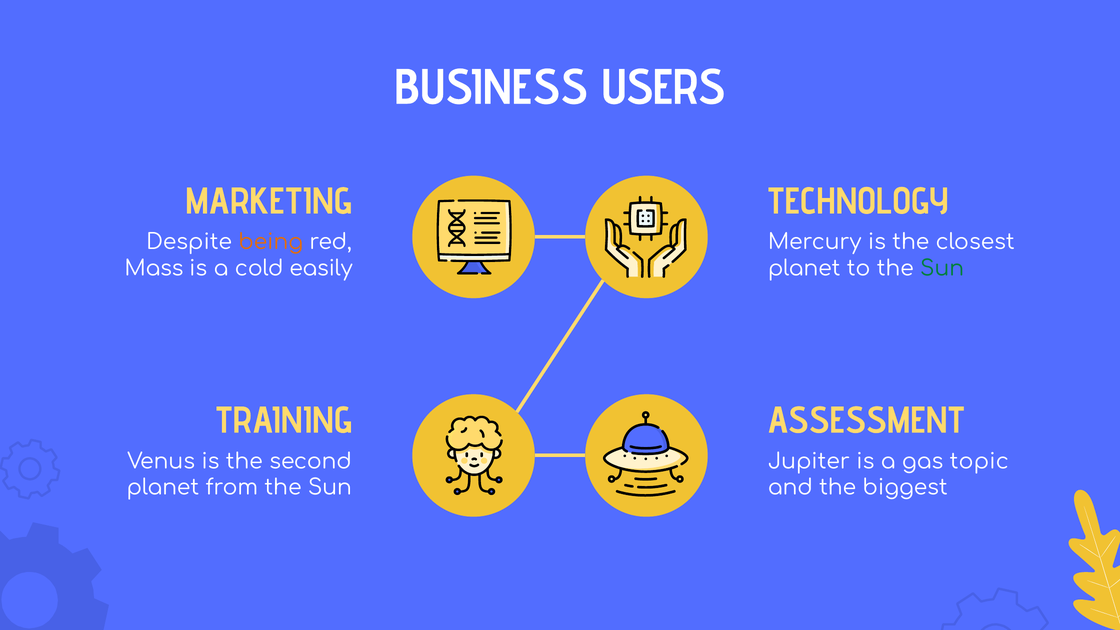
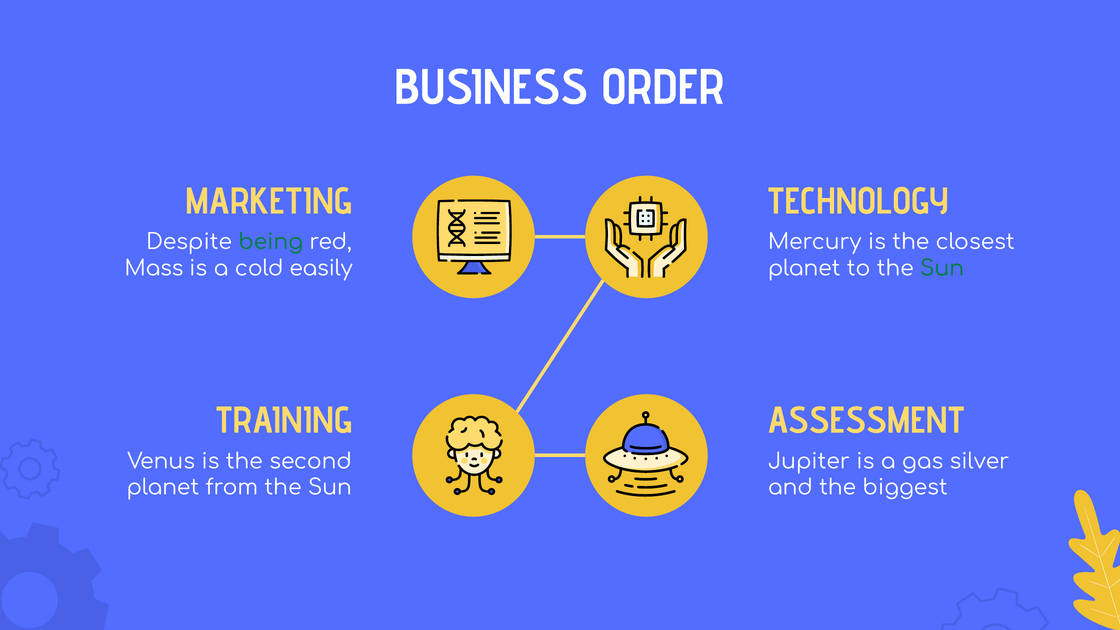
USERS: USERS -> ORDER
being colour: orange -> green
topic: topic -> silver
